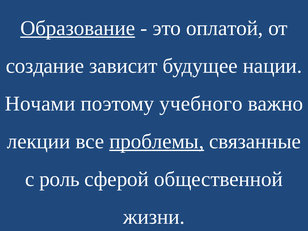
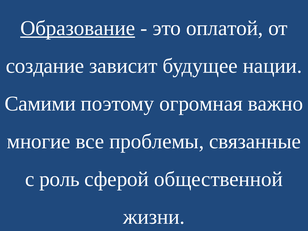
Ночами: Ночами -> Самими
учебного: учебного -> огромная
лекции: лекции -> многие
проблемы underline: present -> none
